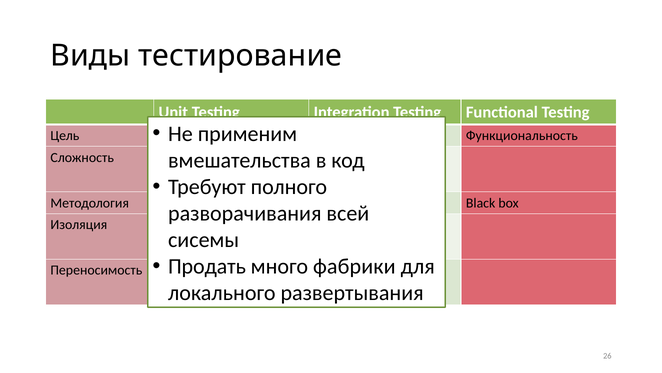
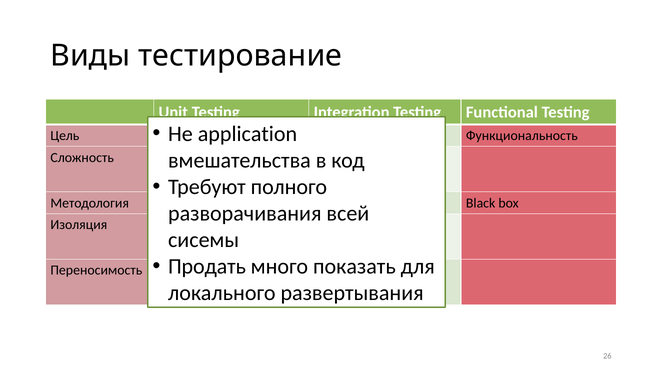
применим: применим -> application
фабрики: фабрики -> показать
